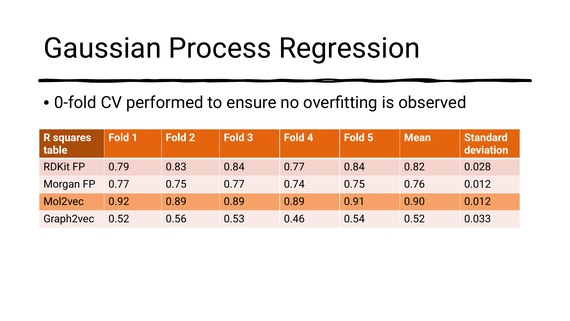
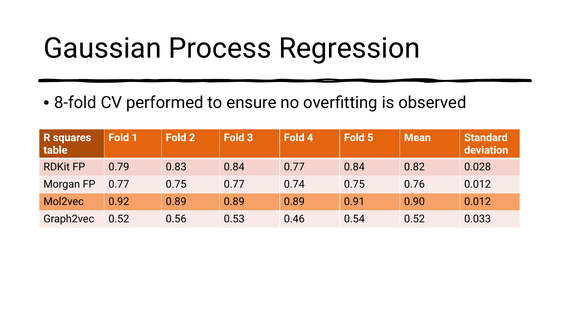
0-fold: 0-fold -> 8-fold
